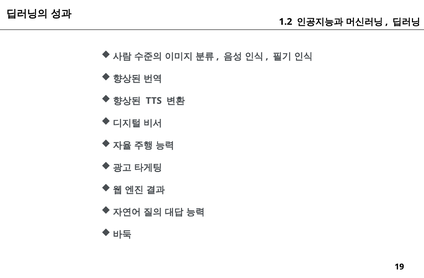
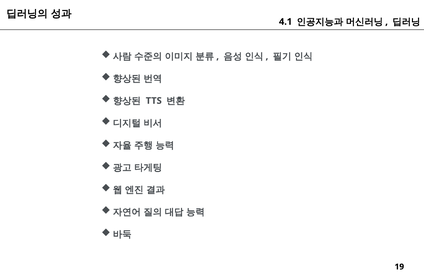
1.2: 1.2 -> 4.1
